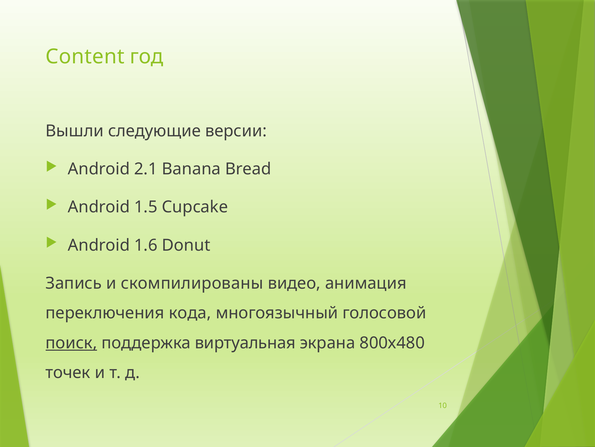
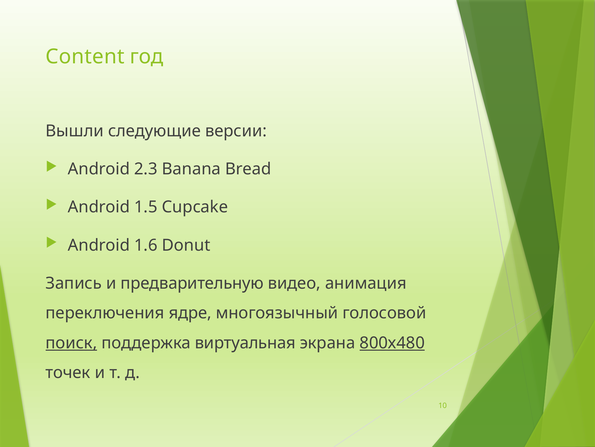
2.1: 2.1 -> 2.3
скомпилированы: скомпилированы -> предварительную
кода: кода -> ядре
800х480 underline: none -> present
